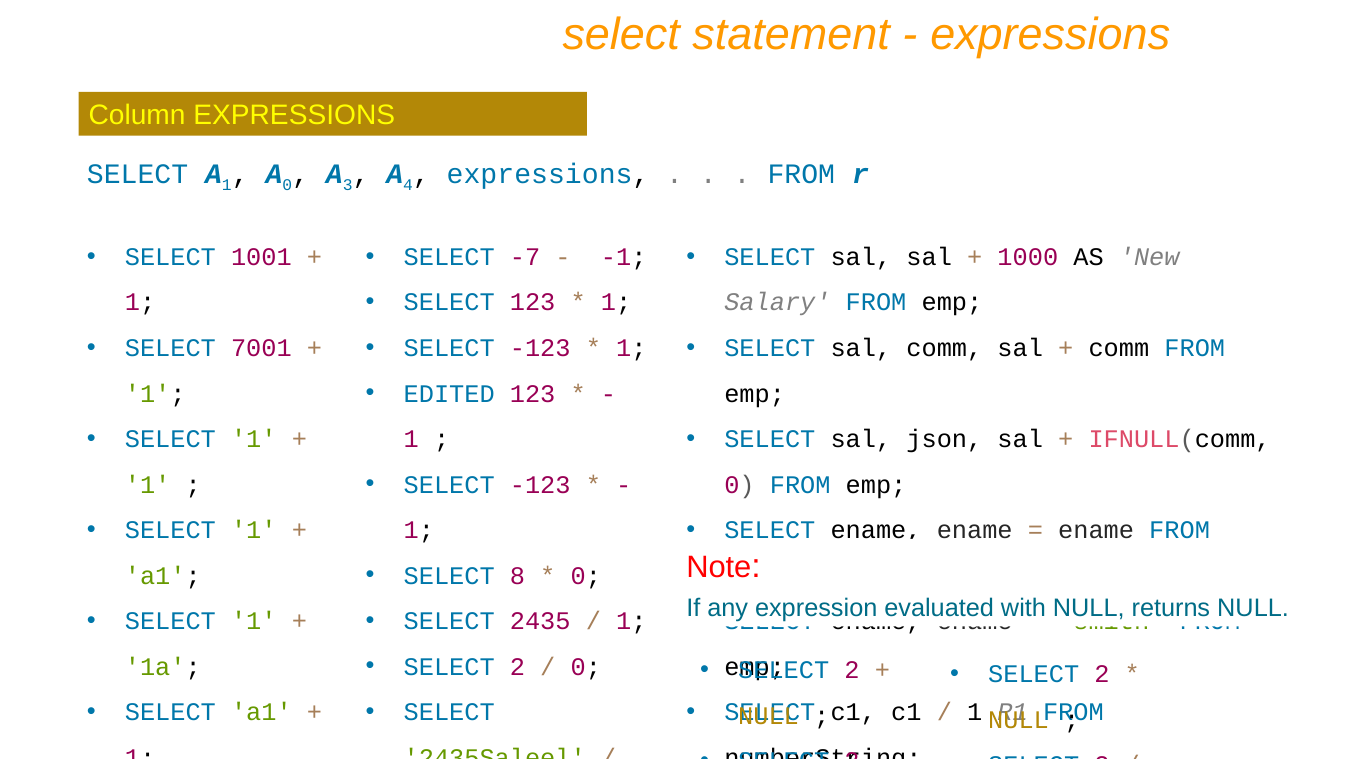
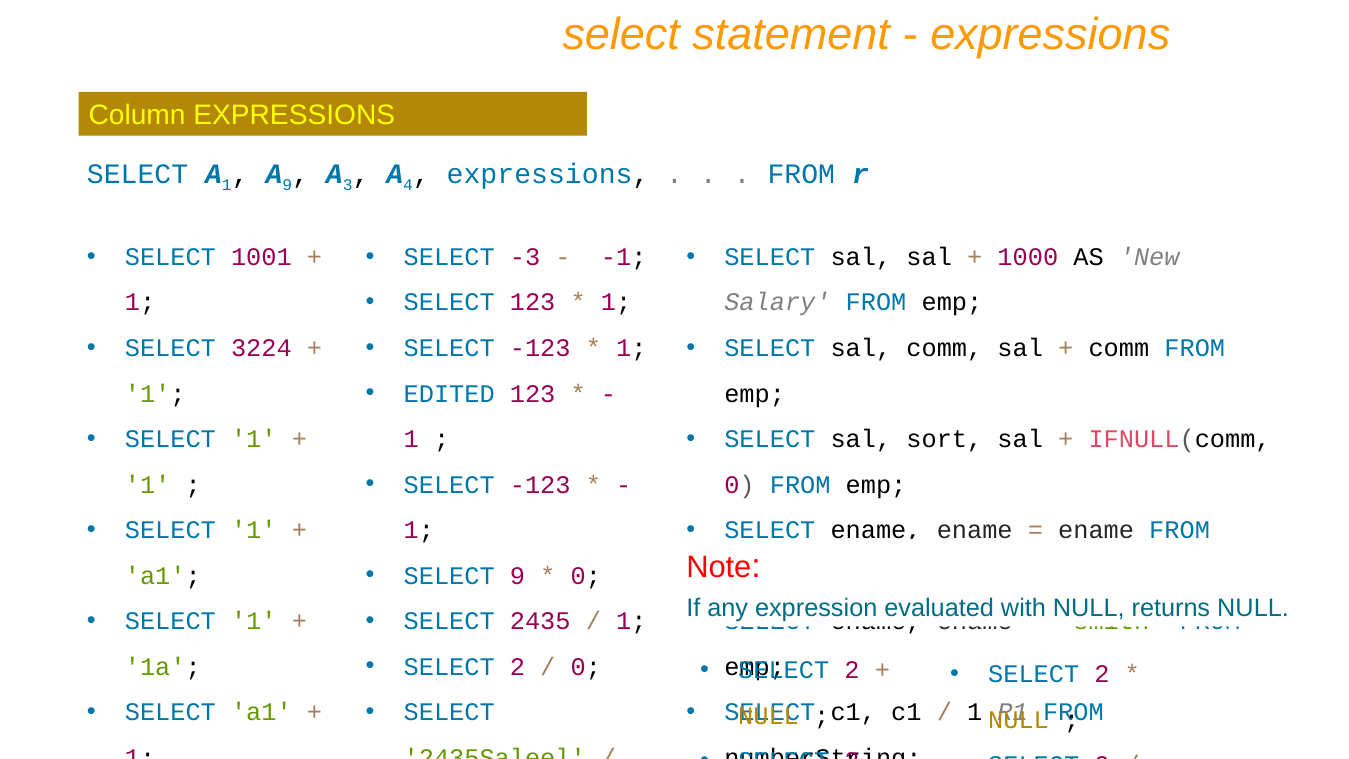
0 at (287, 185): 0 -> 9
-7: -7 -> -3
7001: 7001 -> 3224
json: json -> sort
SELECT 8: 8 -> 9
